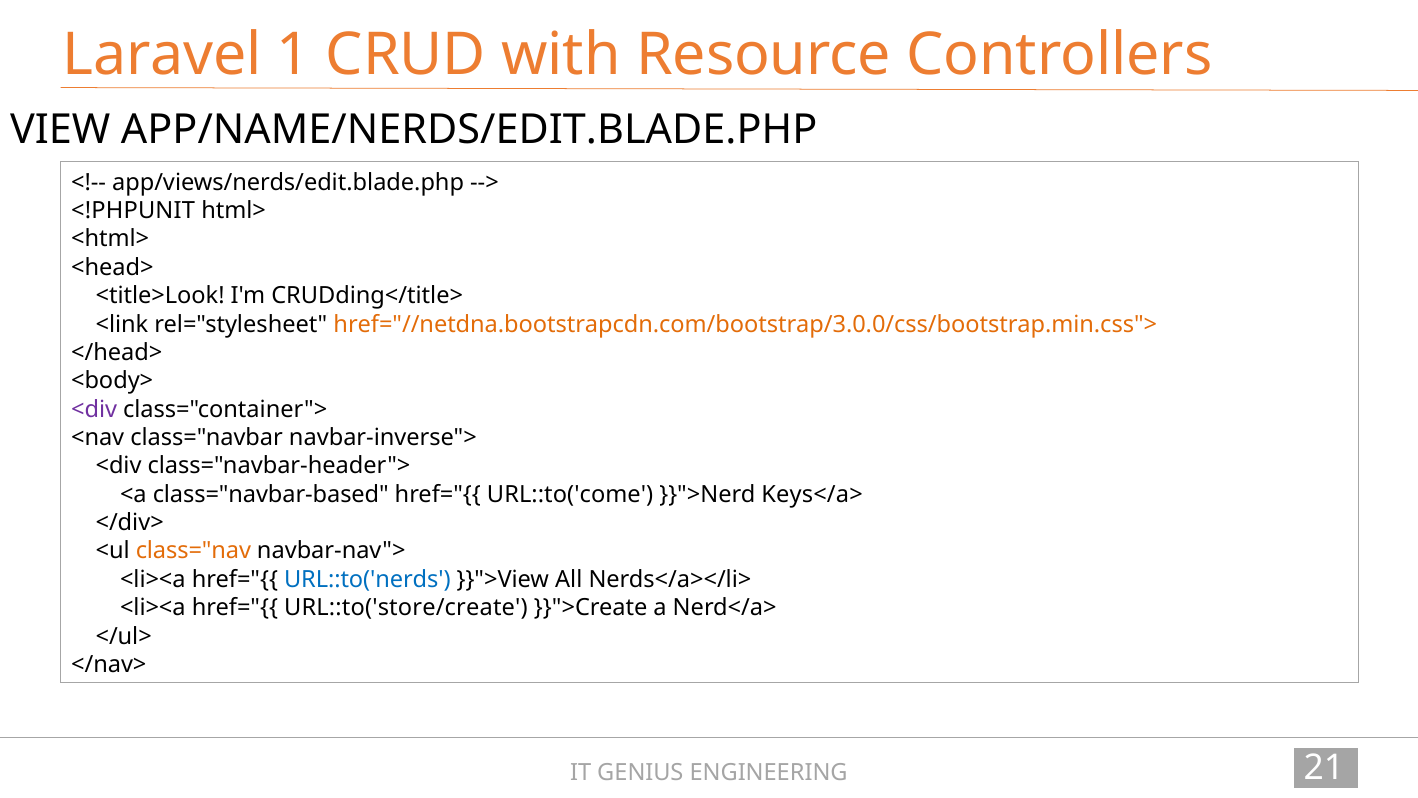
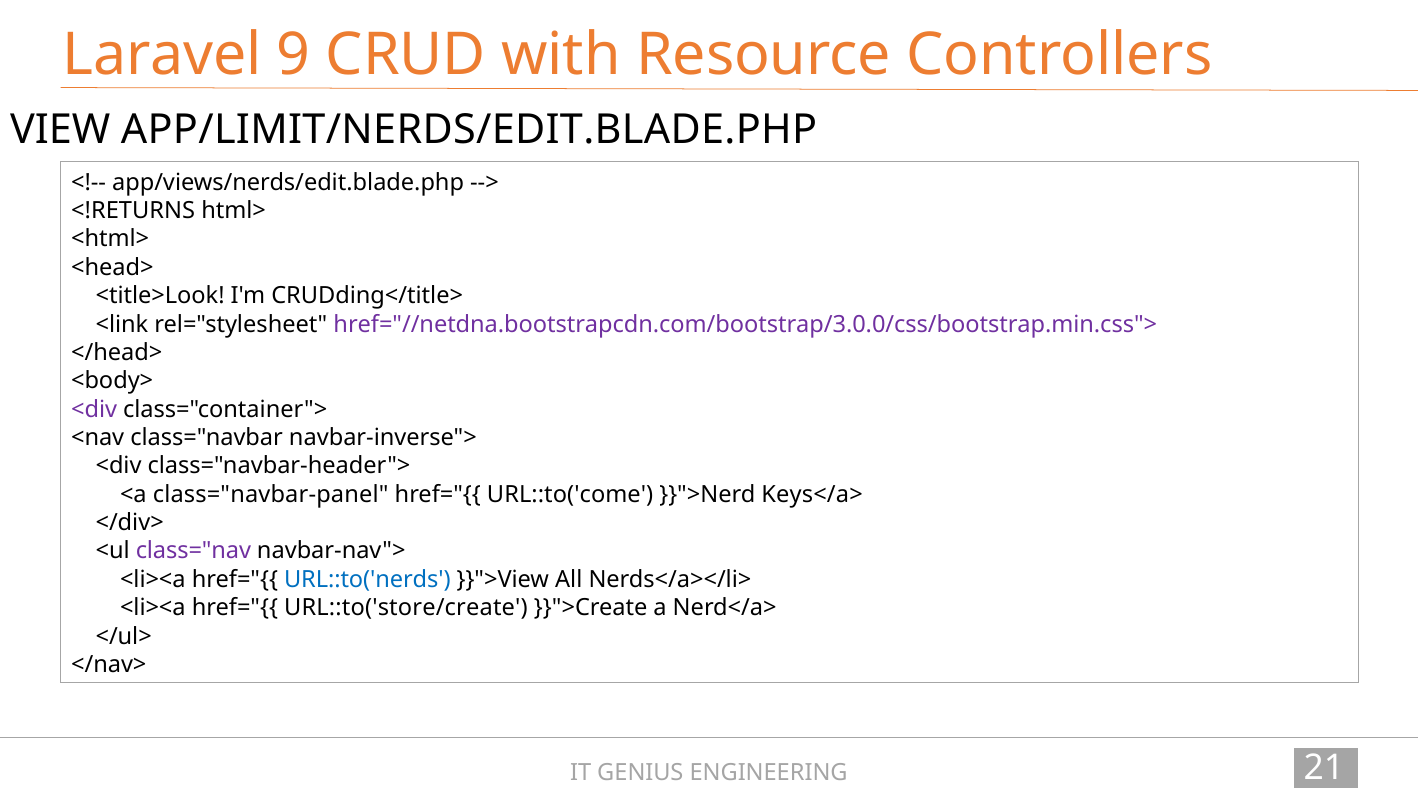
1: 1 -> 9
APP/NAME/NERDS/EDIT.BLADE.PHP: APP/NAME/NERDS/EDIT.BLADE.PHP -> APP/LIMIT/NERDS/EDIT.BLADE.PHP
<!PHPUNIT: <!PHPUNIT -> <!RETURNS
href="//netdna.bootstrapcdn.com/bootstrap/3.0.0/css/bootstrap.min.css"> colour: orange -> purple
class="navbar-based: class="navbar-based -> class="navbar-panel
class="nav colour: orange -> purple
